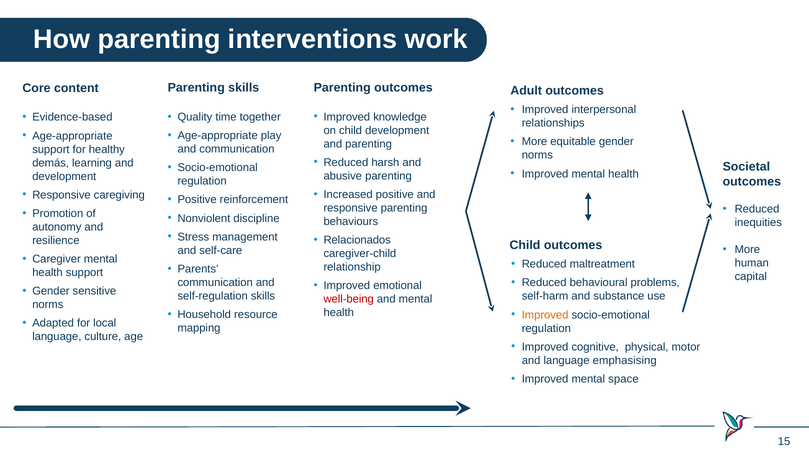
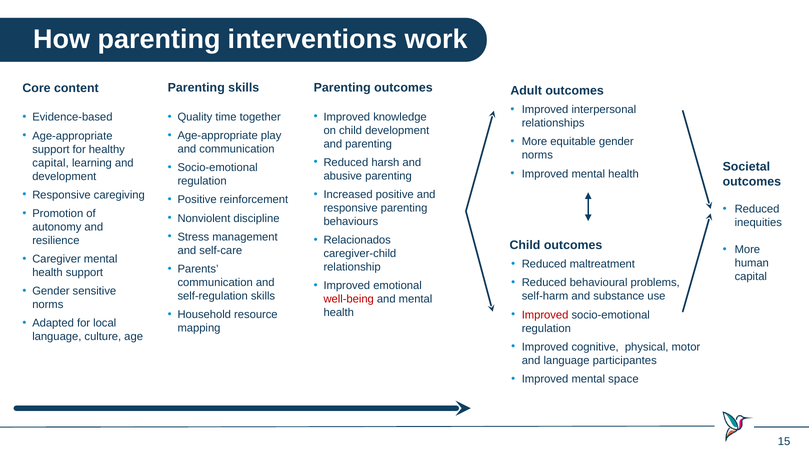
demás at (51, 163): demás -> capital
Improved at (545, 315) colour: orange -> red
emphasising: emphasising -> participantes
